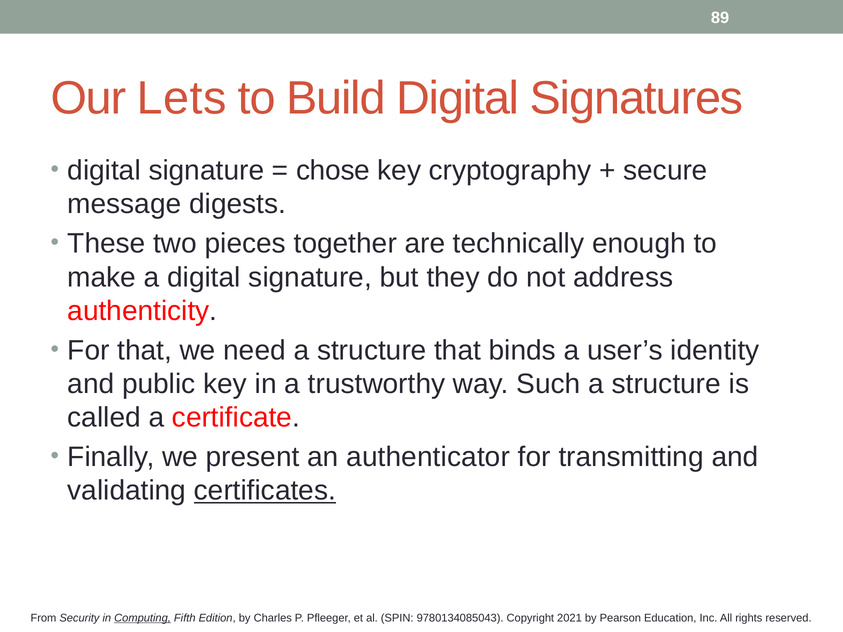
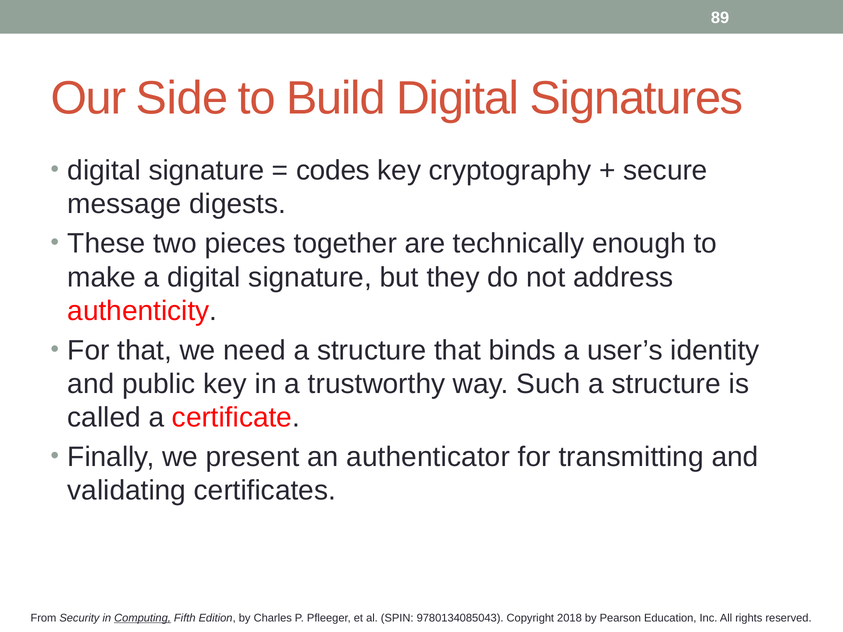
Lets: Lets -> Side
chose: chose -> codes
certificates underline: present -> none
2021: 2021 -> 2018
